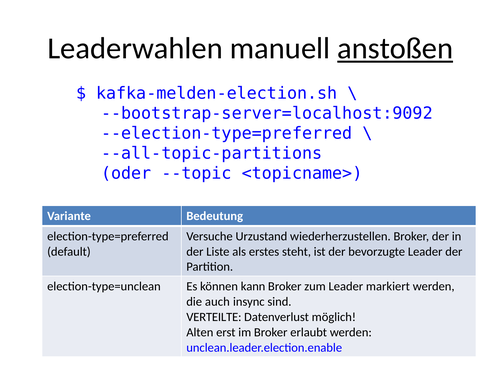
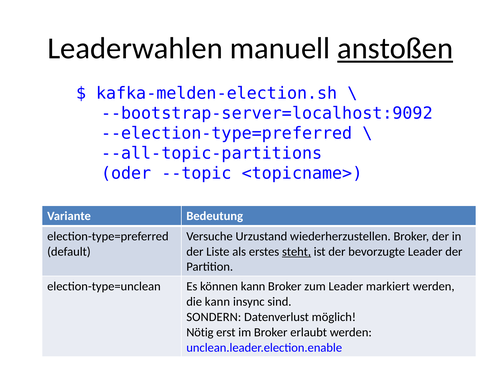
steht underline: none -> present
die auch: auch -> kann
VERTEILTE: VERTEILTE -> SONDERN
Alten: Alten -> Nötig
